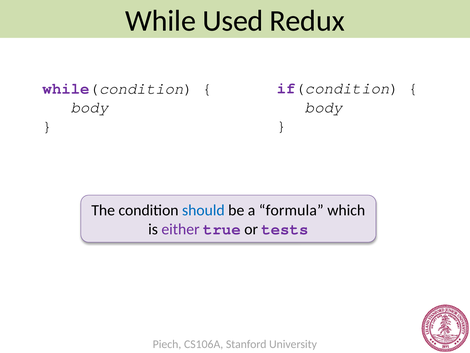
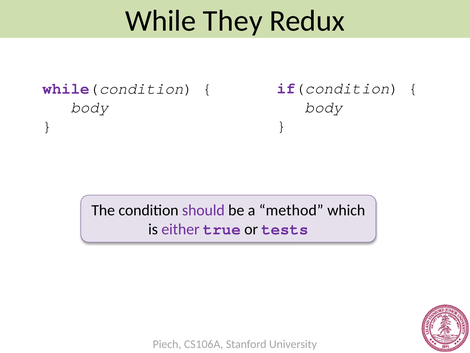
Used: Used -> They
should colour: blue -> purple
formula: formula -> method
